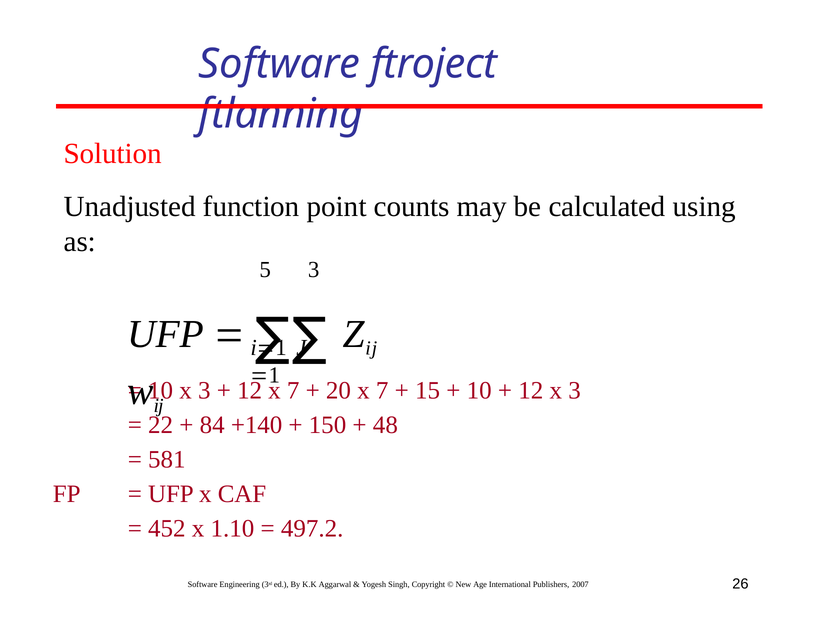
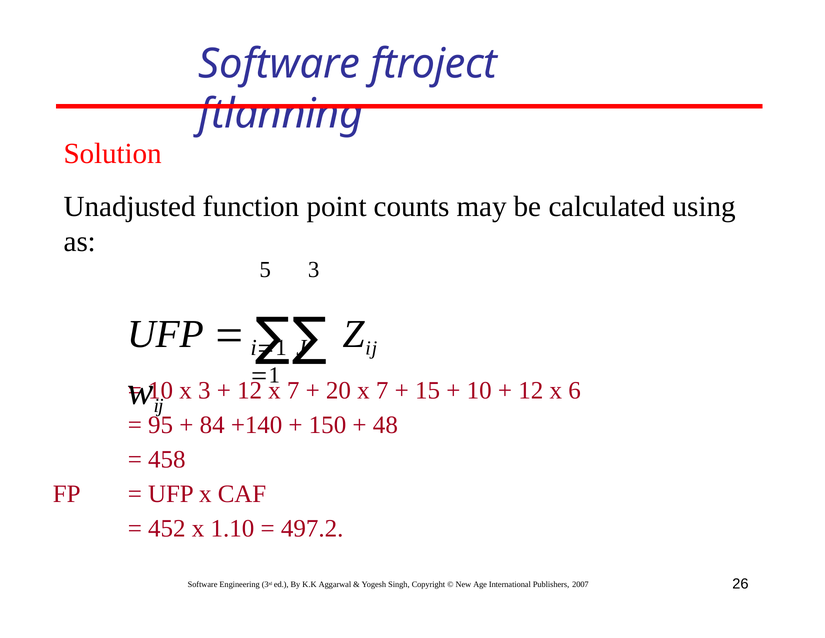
12 x 3: 3 -> 6
22: 22 -> 95
581: 581 -> 458
